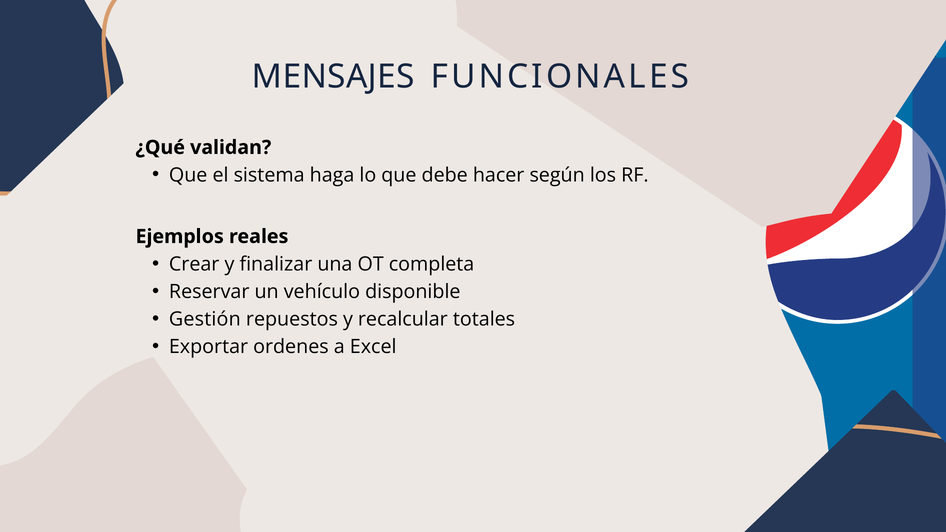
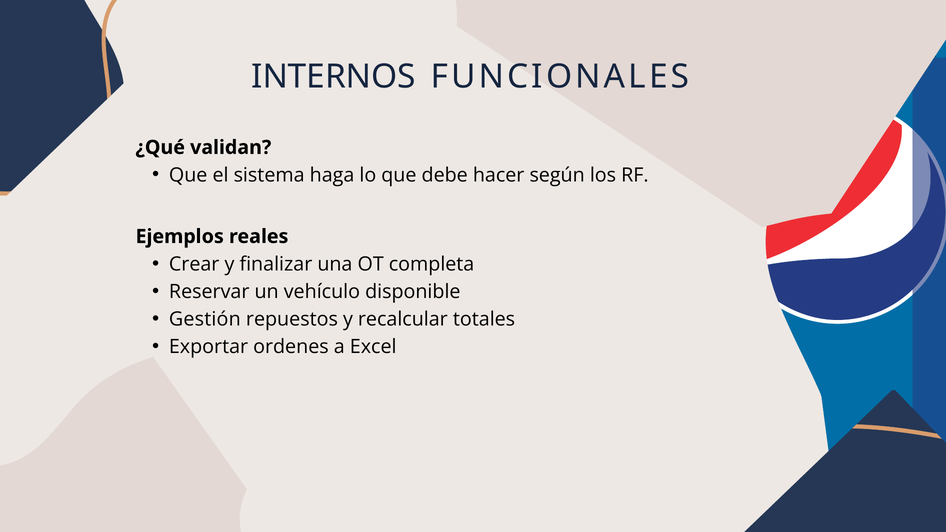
MENSAJES: MENSAJES -> INTERNOS
